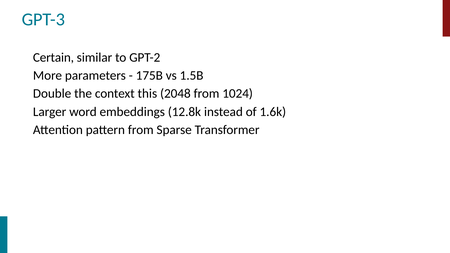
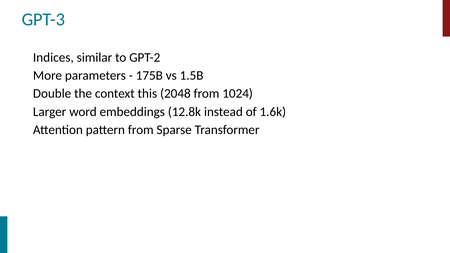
Certain: Certain -> Indices
